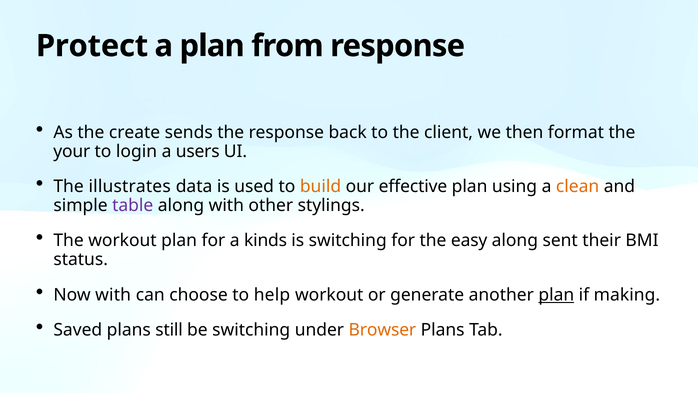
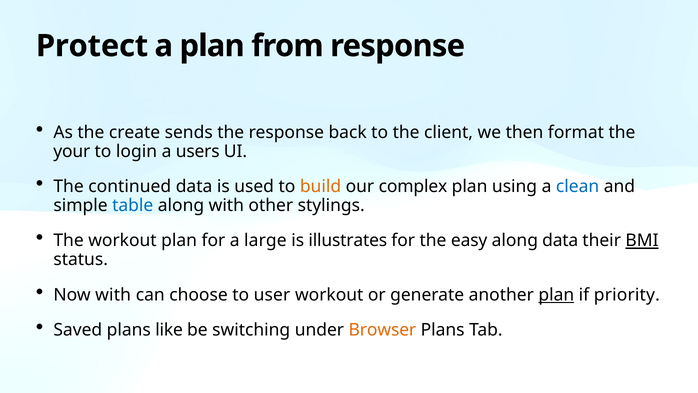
illustrates: illustrates -> continued
effective: effective -> complex
clean colour: orange -> blue
table colour: purple -> blue
kinds: kinds -> large
is switching: switching -> illustrates
along sent: sent -> data
BMI underline: none -> present
help: help -> user
making: making -> priority
still: still -> like
